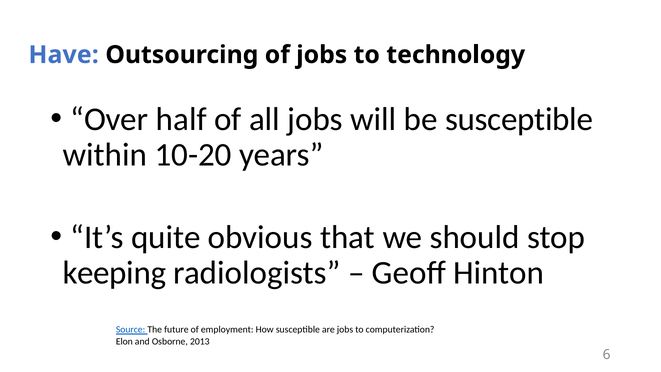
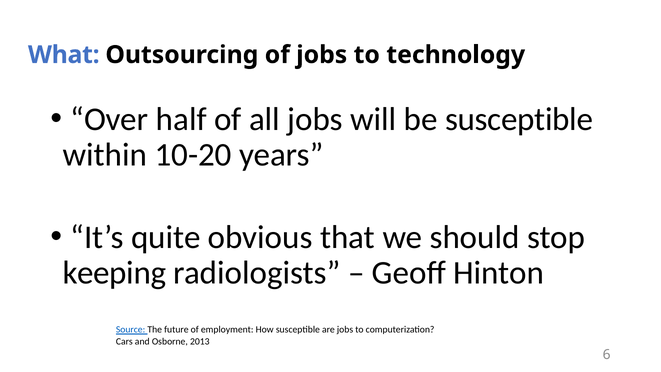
Have: Have -> What
Elon: Elon -> Cars
